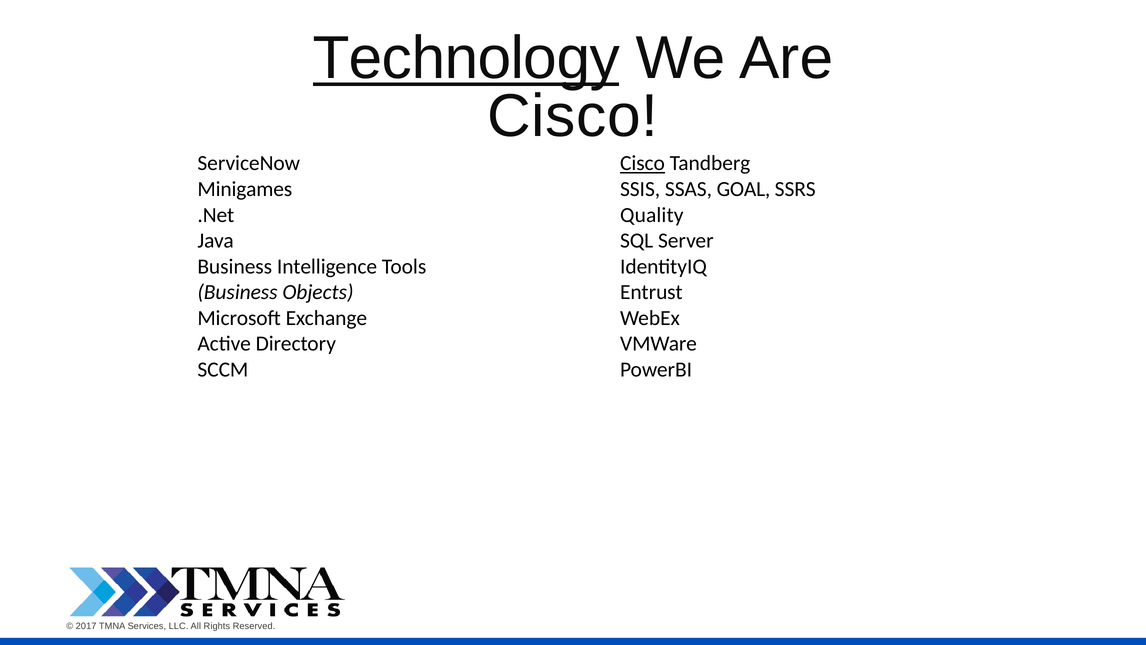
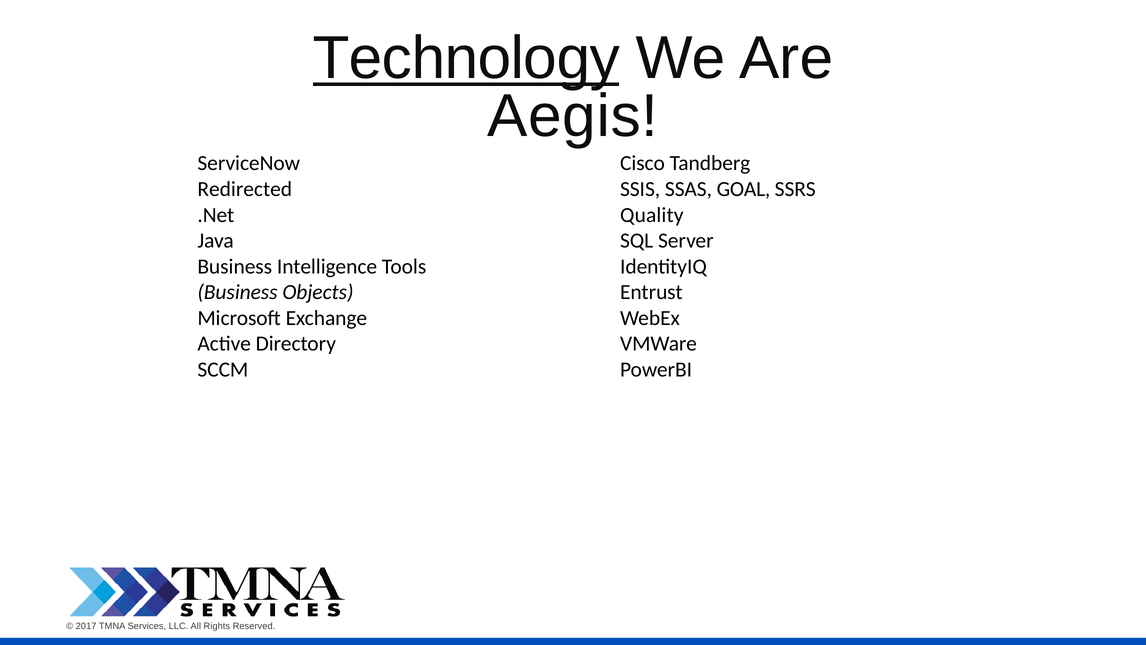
Cisco at (573, 116): Cisco -> Aegis
Cisco at (643, 163) underline: present -> none
Minigames: Minigames -> Redirected
